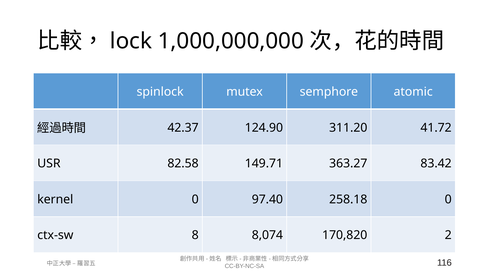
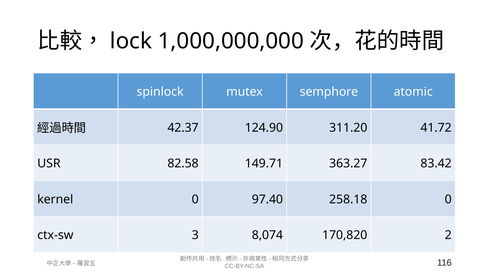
8: 8 -> 3
